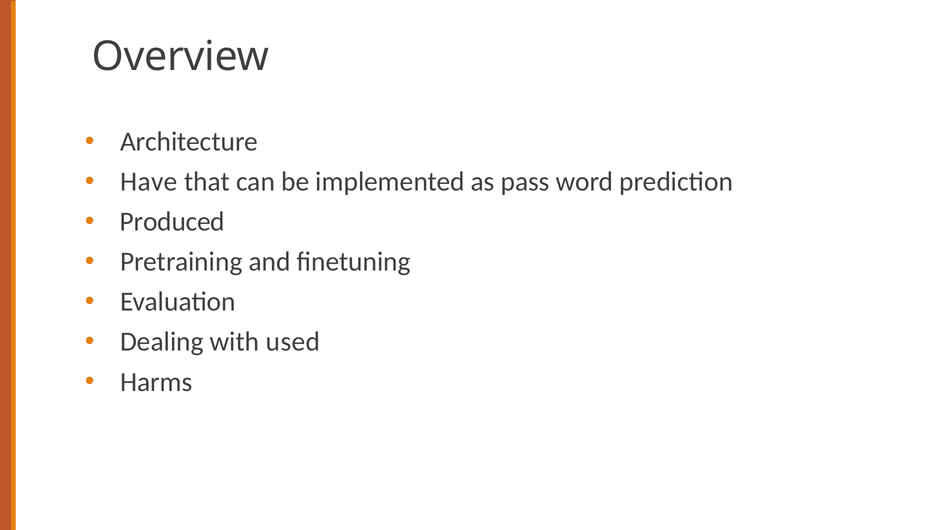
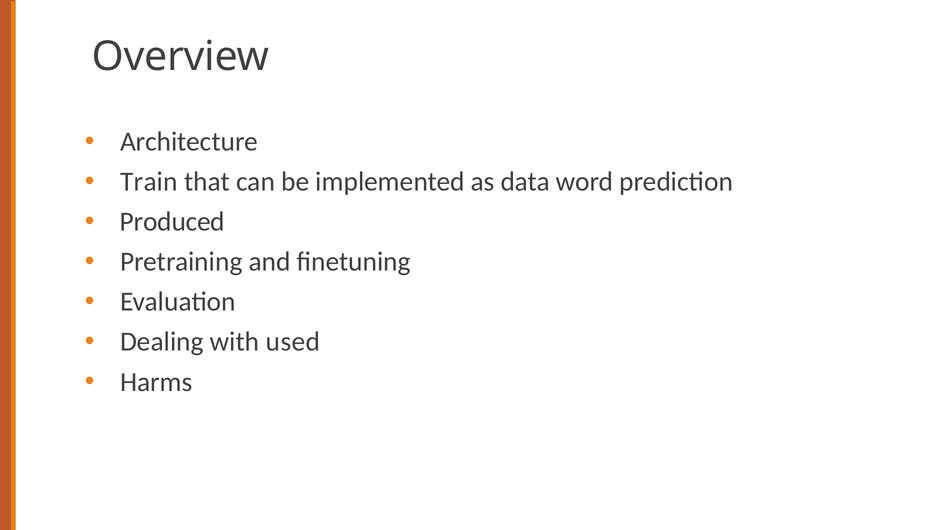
Have: Have -> Train
pass: pass -> data
